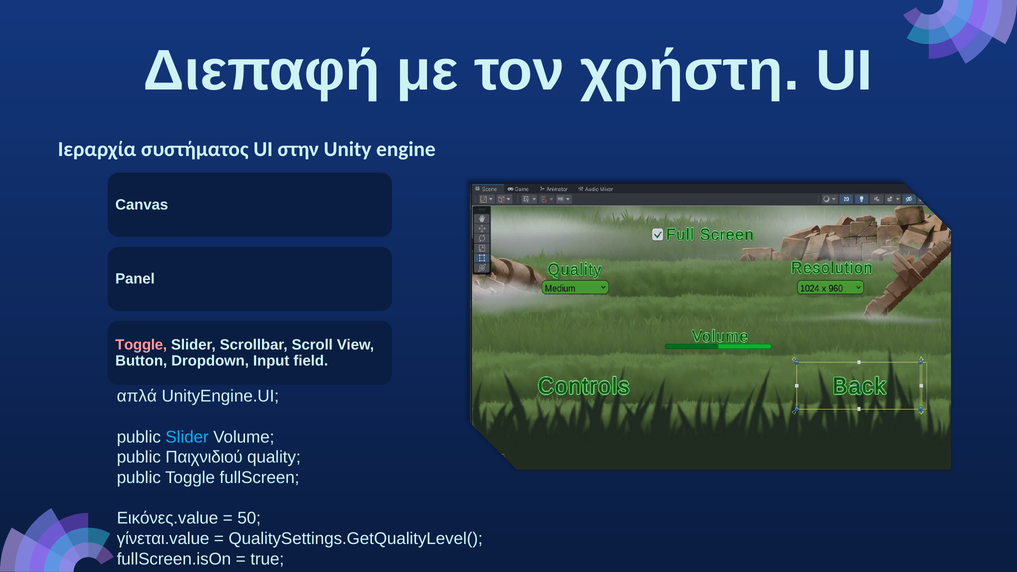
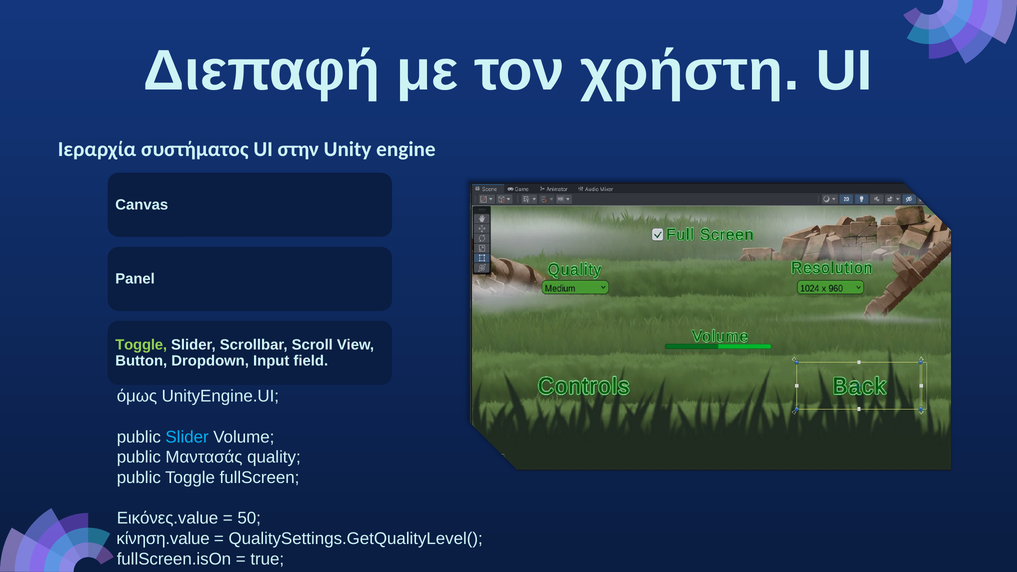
Toggle at (141, 345) colour: pink -> light green
απλά: απλά -> όμως
Παιχνιδιού: Παιχνιδιού -> Μαντασάς
γίνεται.value: γίνεται.value -> κίνηση.value
